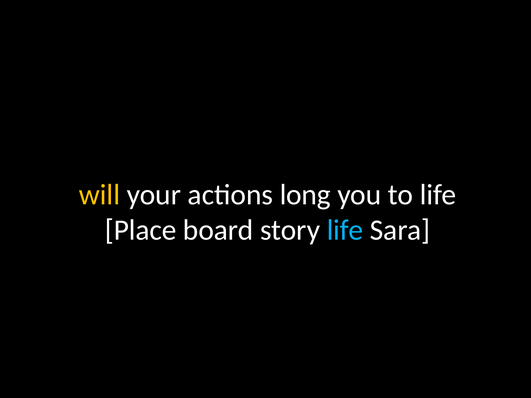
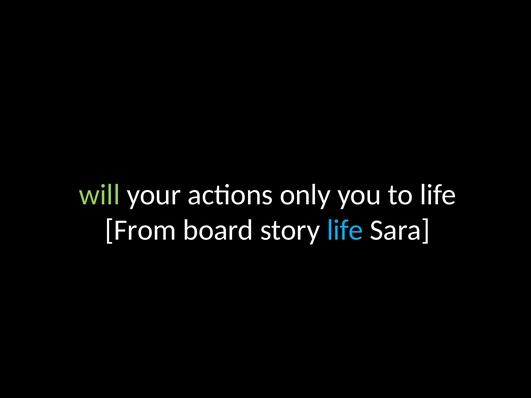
will colour: yellow -> light green
long: long -> only
Place: Place -> From
